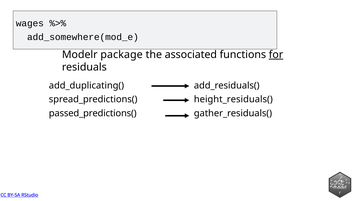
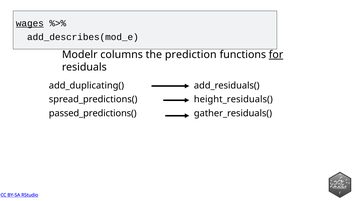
wages underline: none -> present
add_somewhere(mod_e: add_somewhere(mod_e -> add_describes(mod_e
package: package -> columns
associated: associated -> prediction
